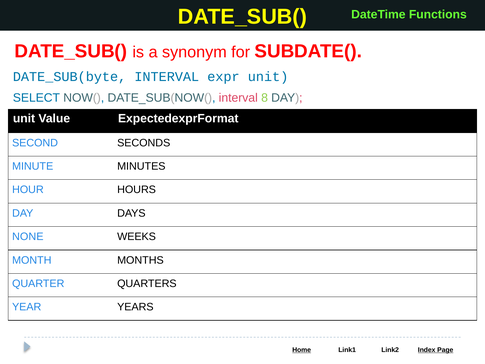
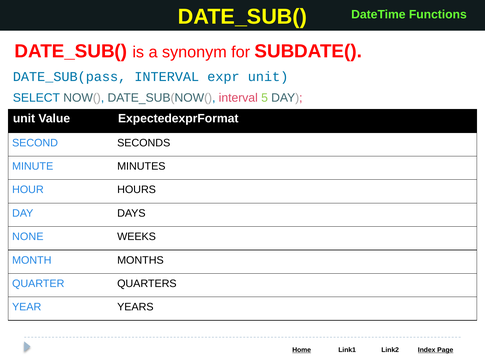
DATE_SUB(byte: DATE_SUB(byte -> DATE_SUB(pass
8: 8 -> 5
